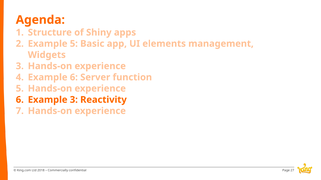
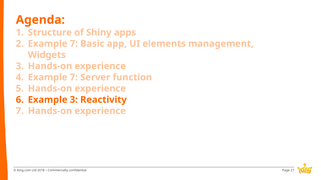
2 Example 5: 5 -> 7
6 at (74, 78): 6 -> 7
